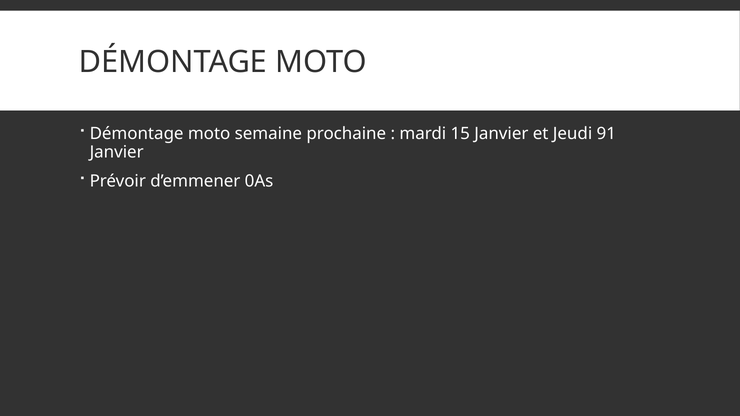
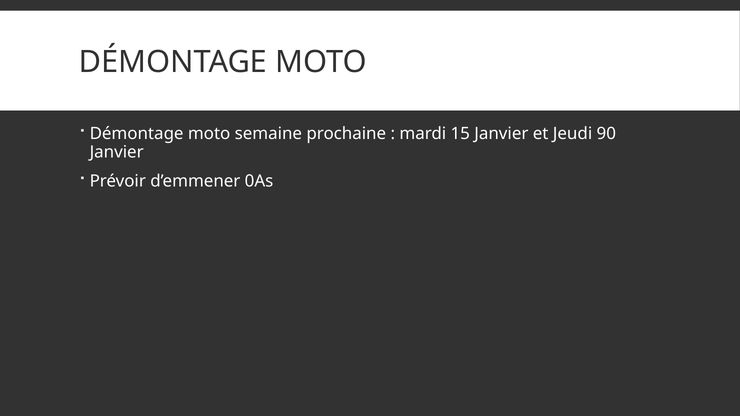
91: 91 -> 90
